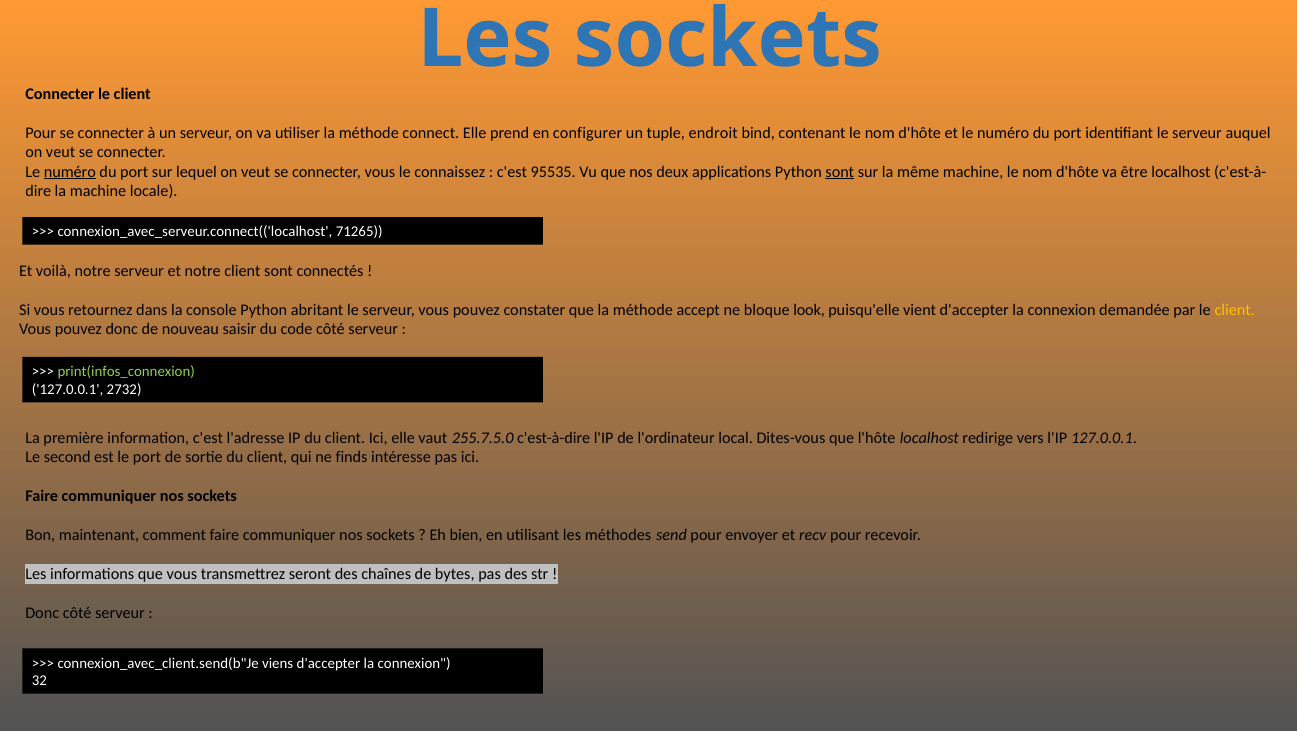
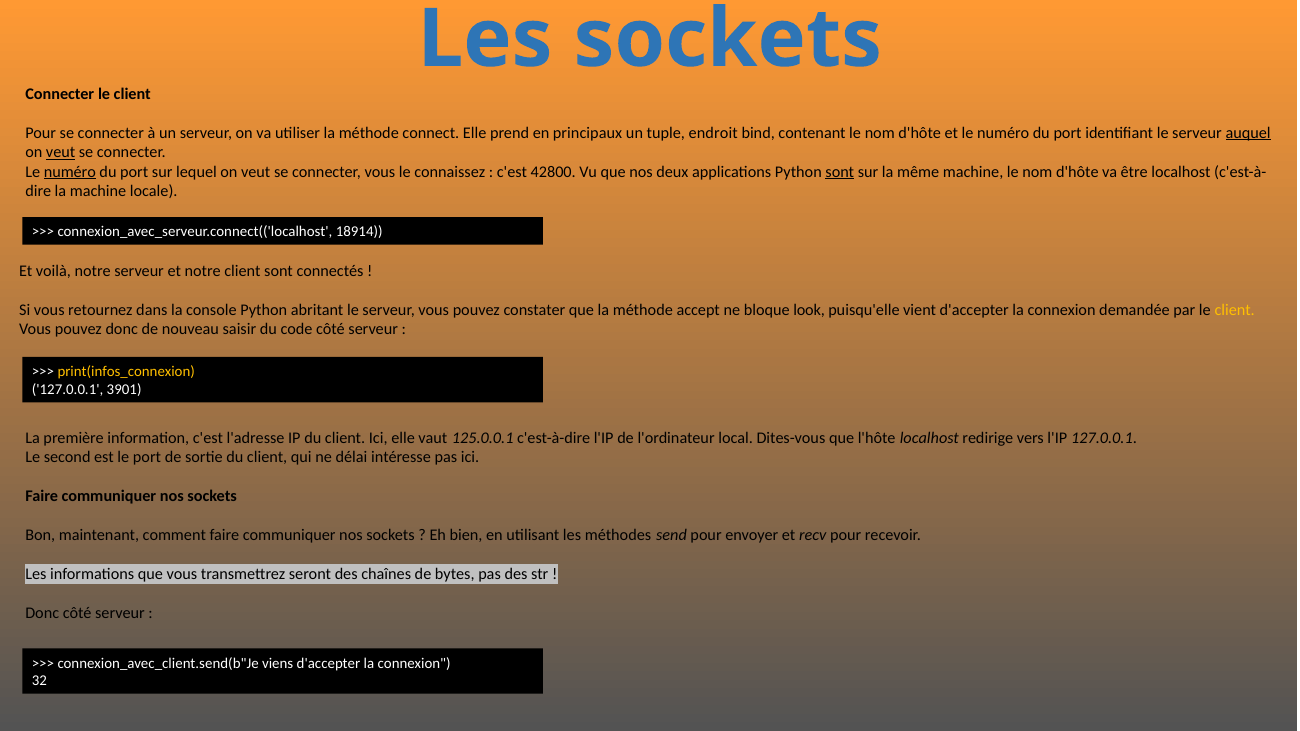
configurer: configurer -> principaux
auquel underline: none -> present
veut at (61, 152) underline: none -> present
95535: 95535 -> 42800
71265: 71265 -> 18914
print(infos_connexion colour: light green -> yellow
2732: 2732 -> 3901
255.7.5.0: 255.7.5.0 -> 125.0.0.1
finds: finds -> délai
